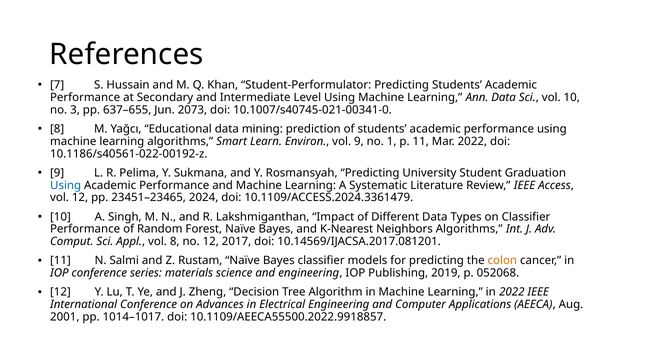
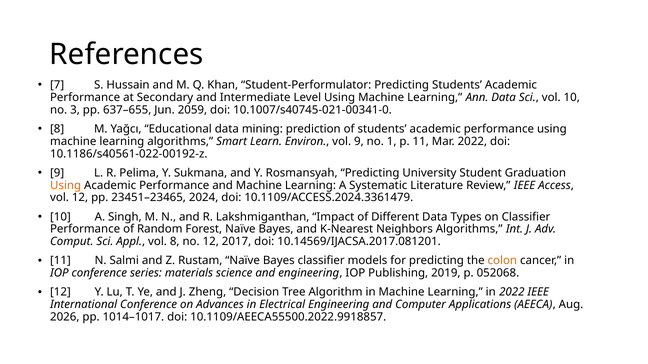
2073: 2073 -> 2059
Using at (66, 186) colour: blue -> orange
2001: 2001 -> 2026
